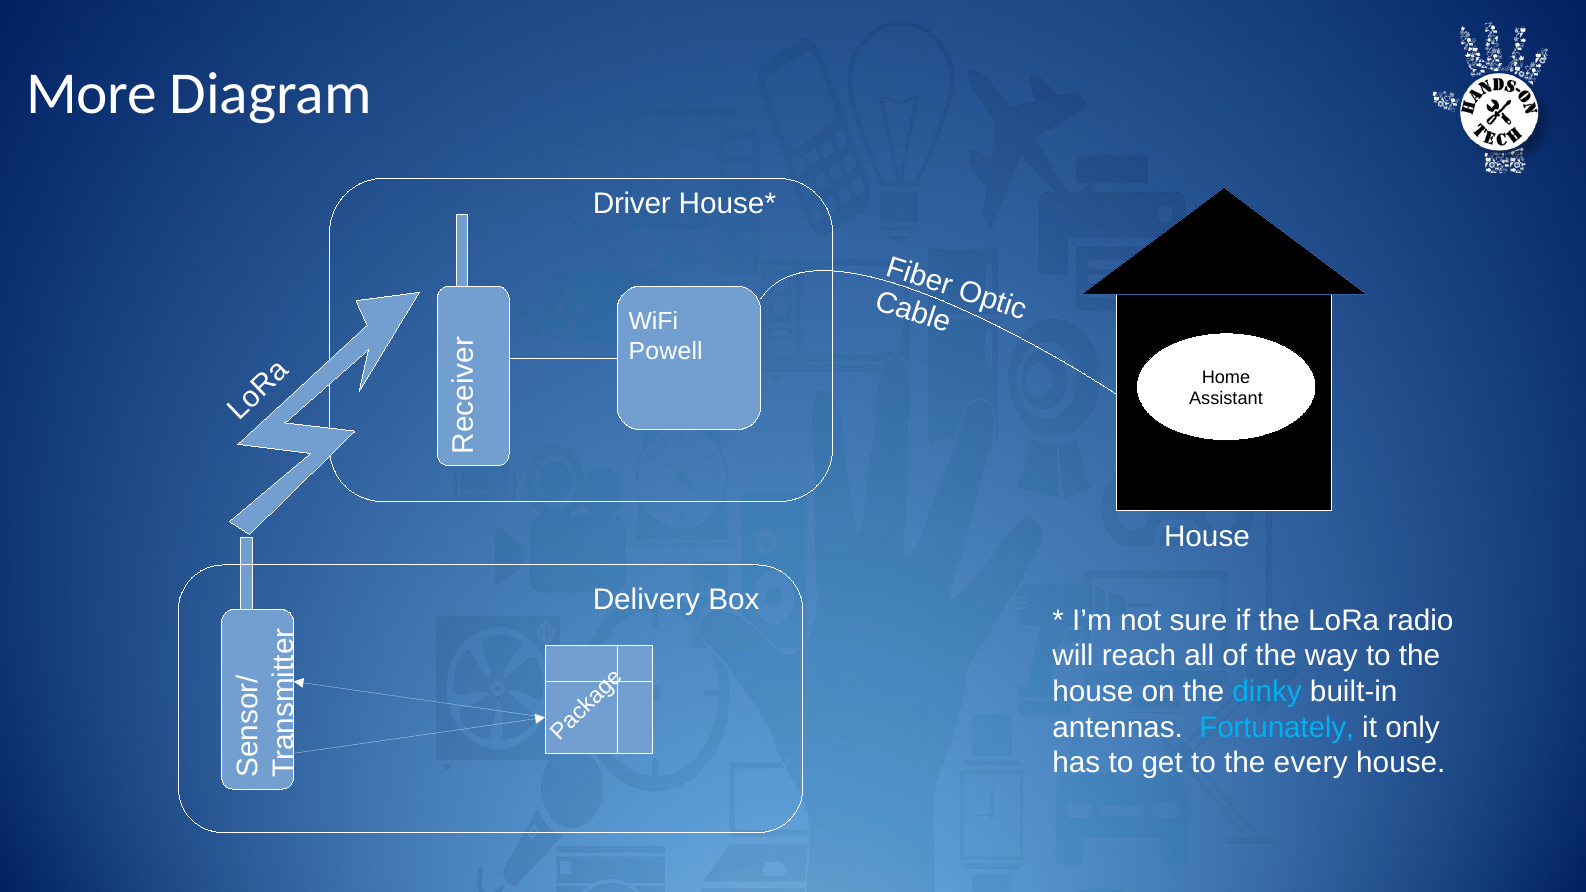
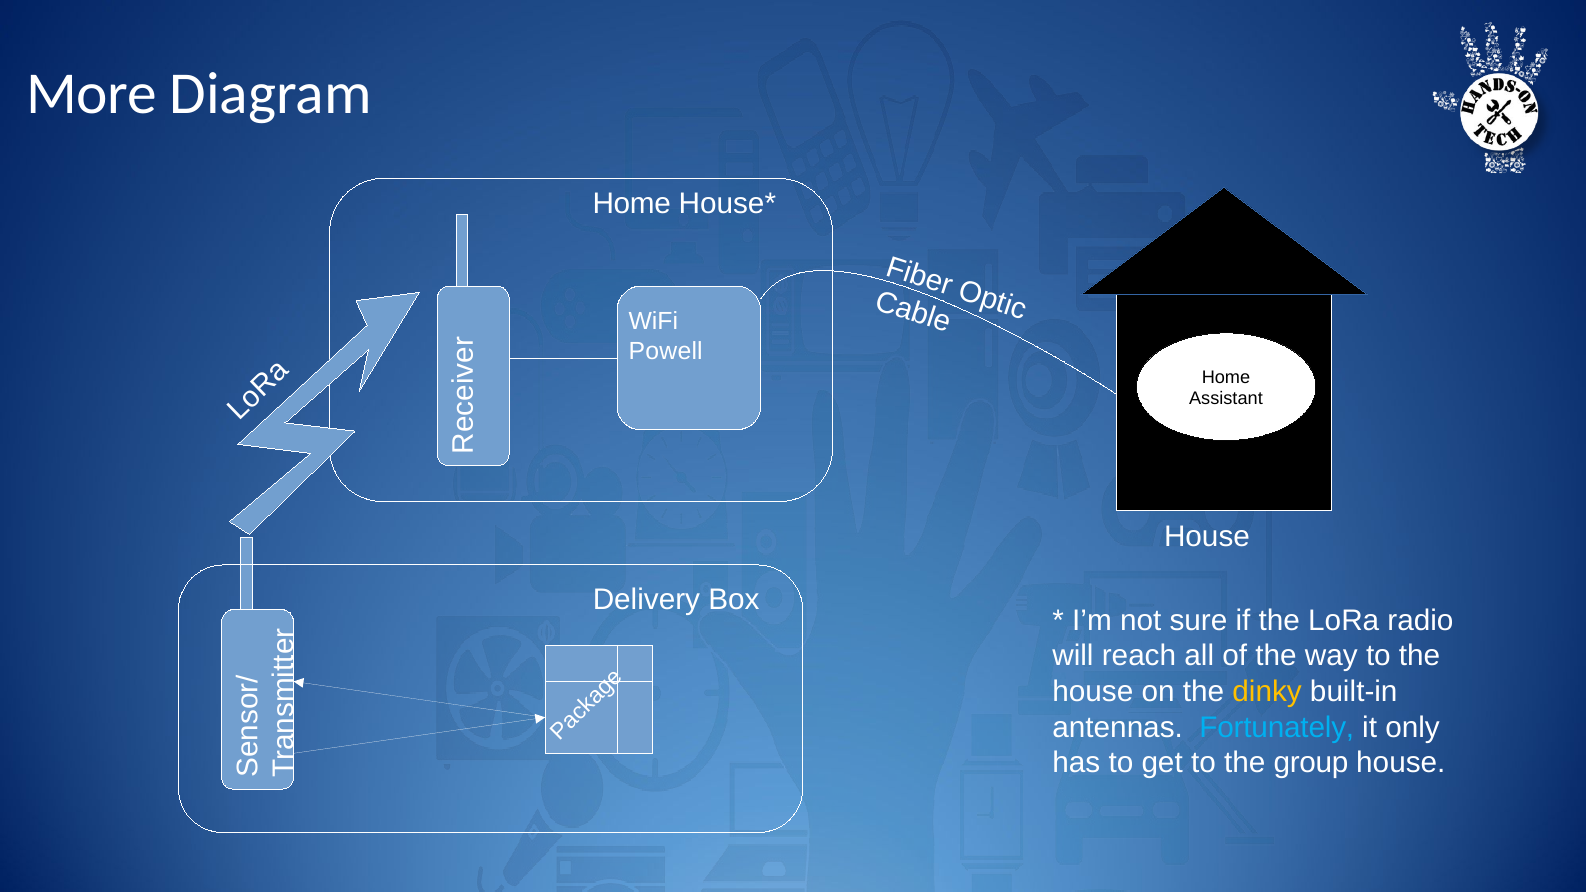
Driver at (632, 204): Driver -> Home
dinky colour: light blue -> yellow
every: every -> group
